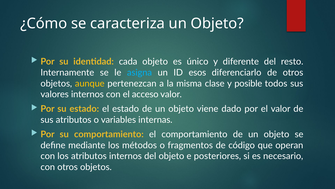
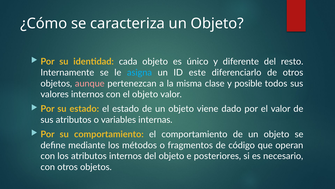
esos: esos -> este
aunque colour: yellow -> pink
el acceso: acceso -> objeto
